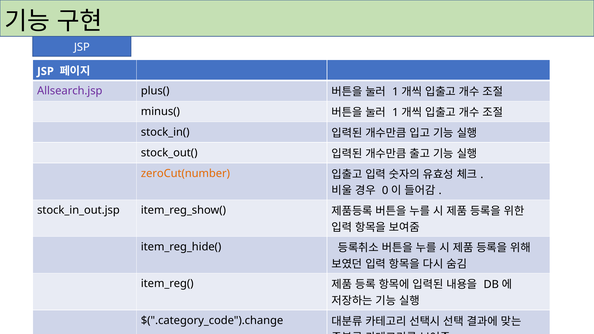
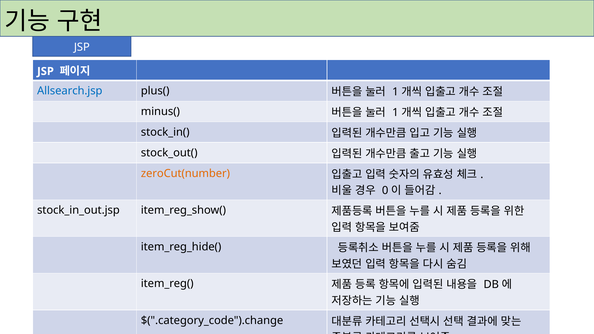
Allsearch.jsp colour: purple -> blue
